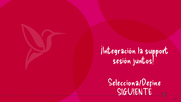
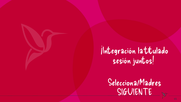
support: support -> titulado
Selecciona/Define: Selecciona/Define -> Selecciona/Madres
